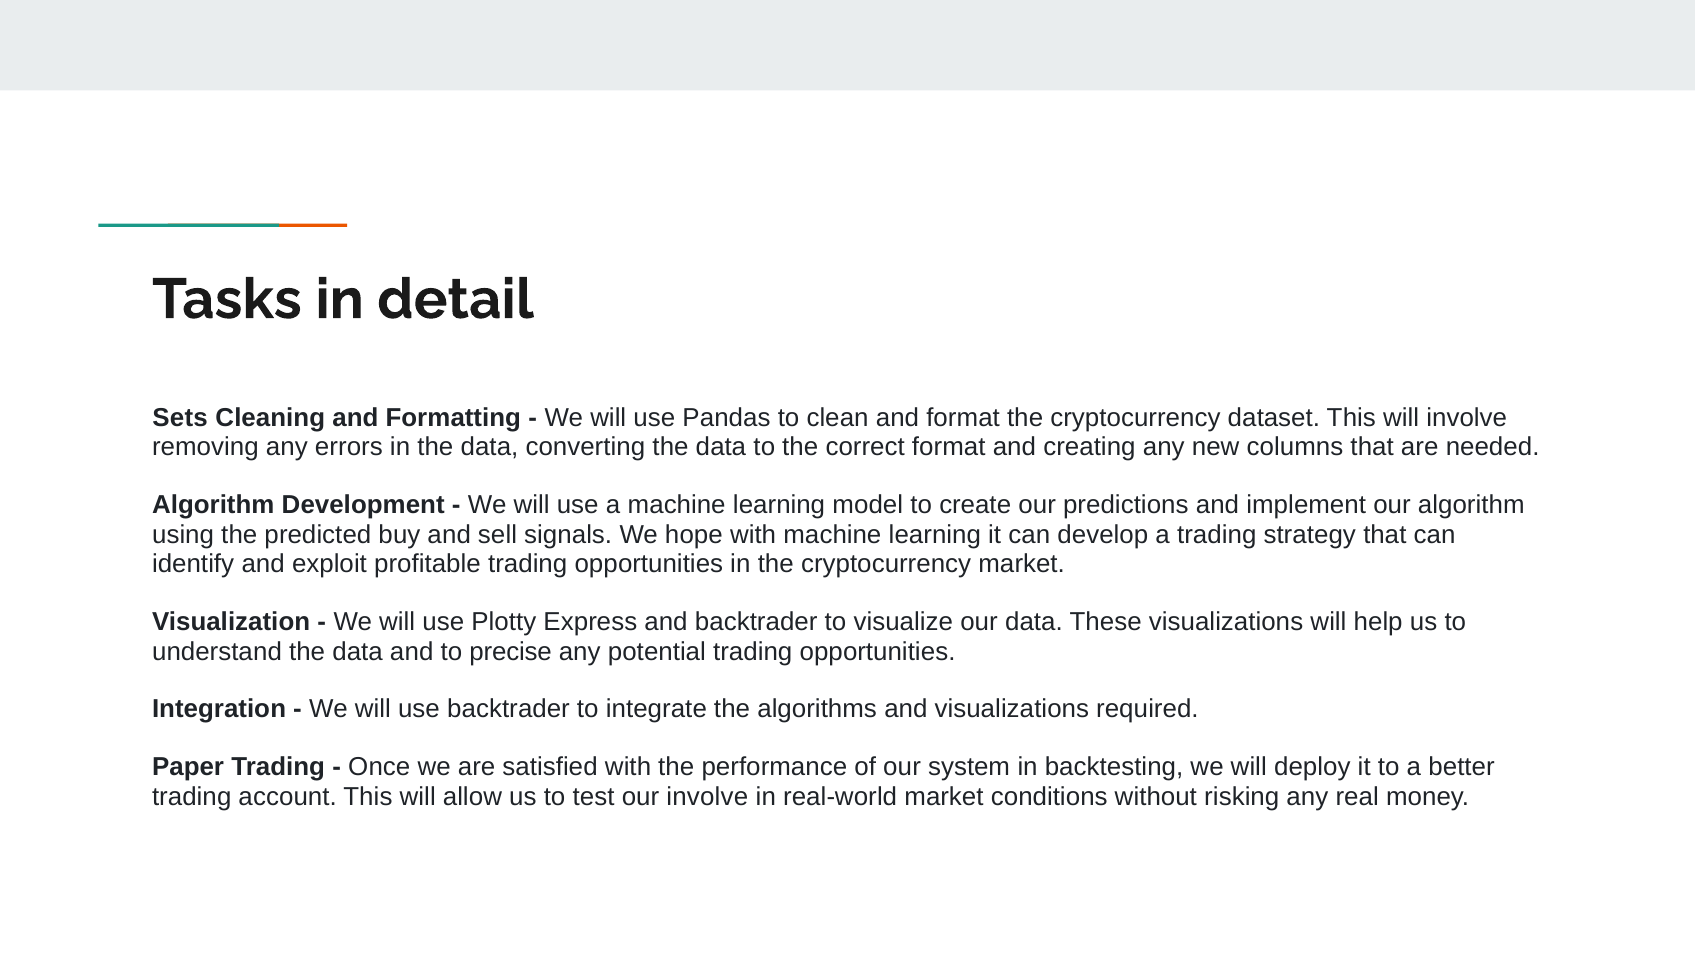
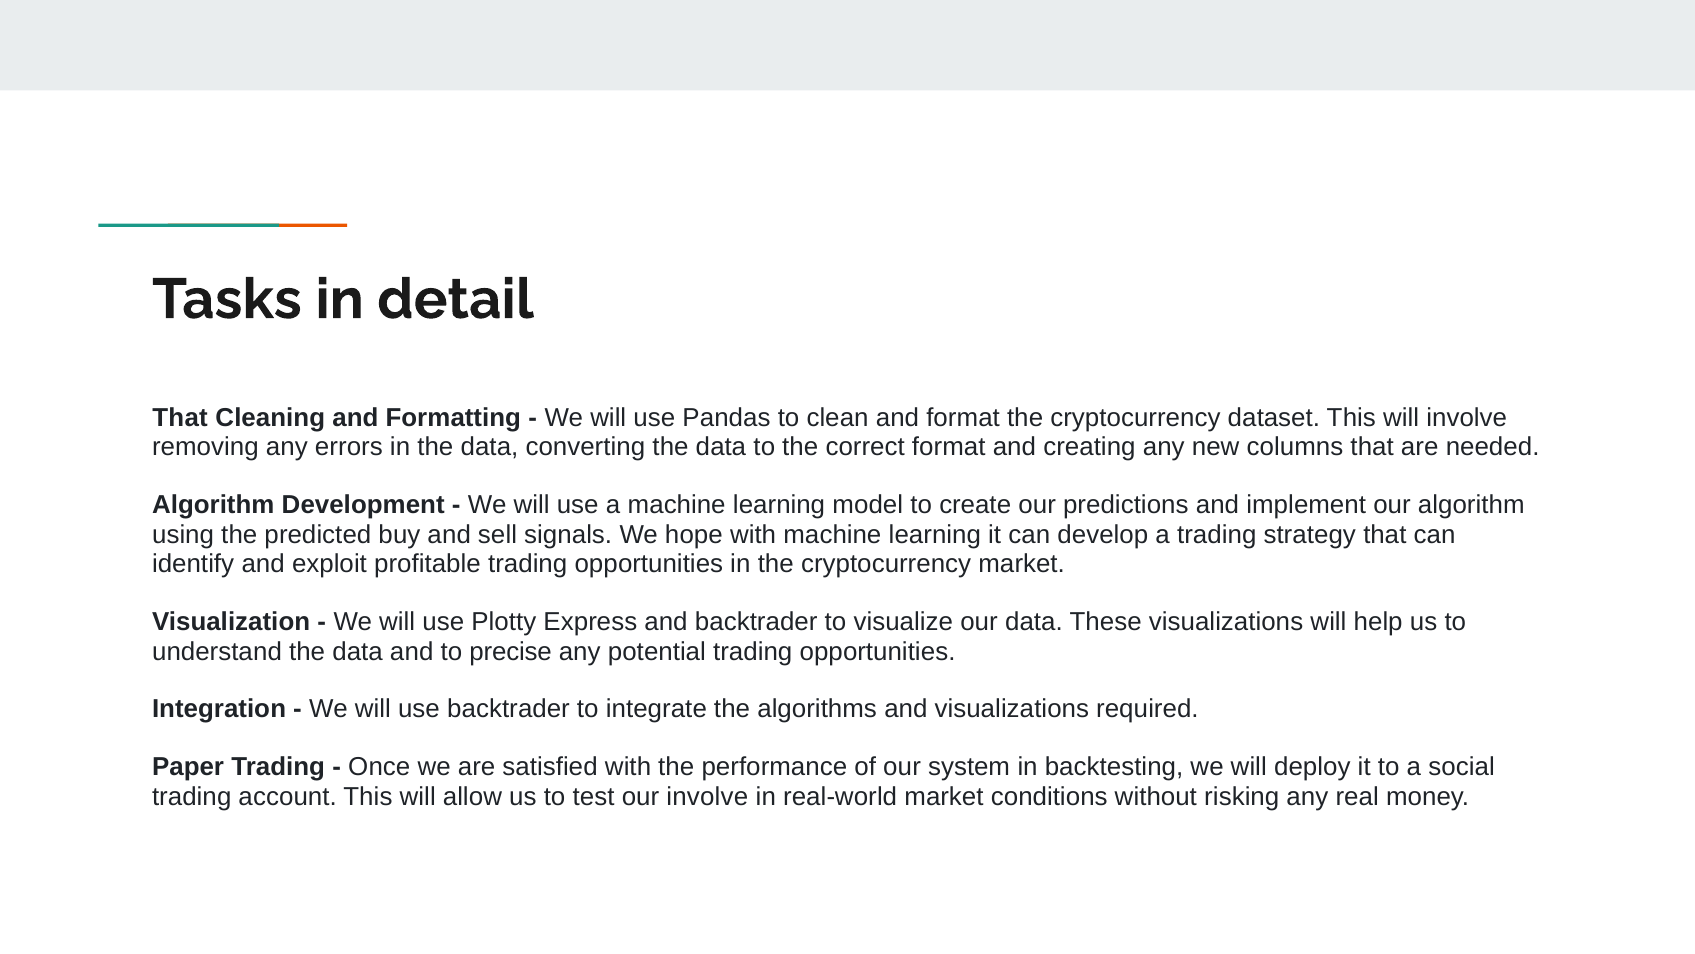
Sets at (180, 417): Sets -> That
better: better -> social
